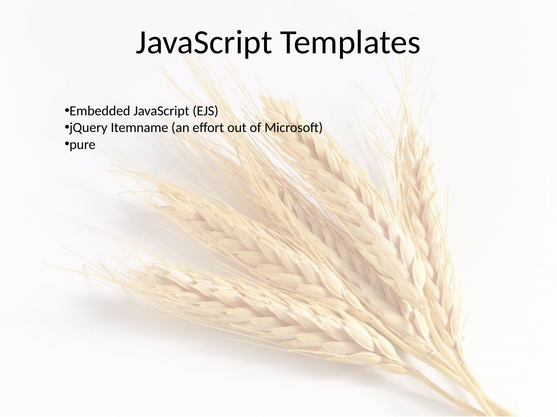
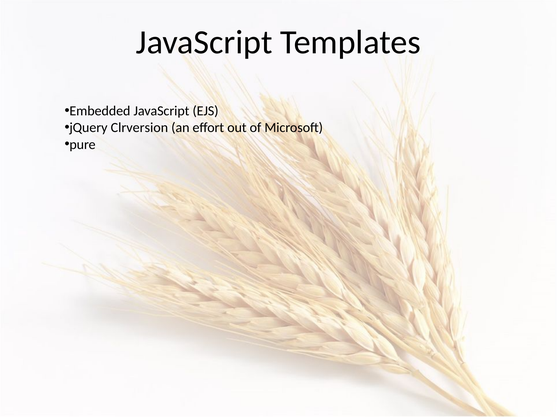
Itemname: Itemname -> Clrversion
